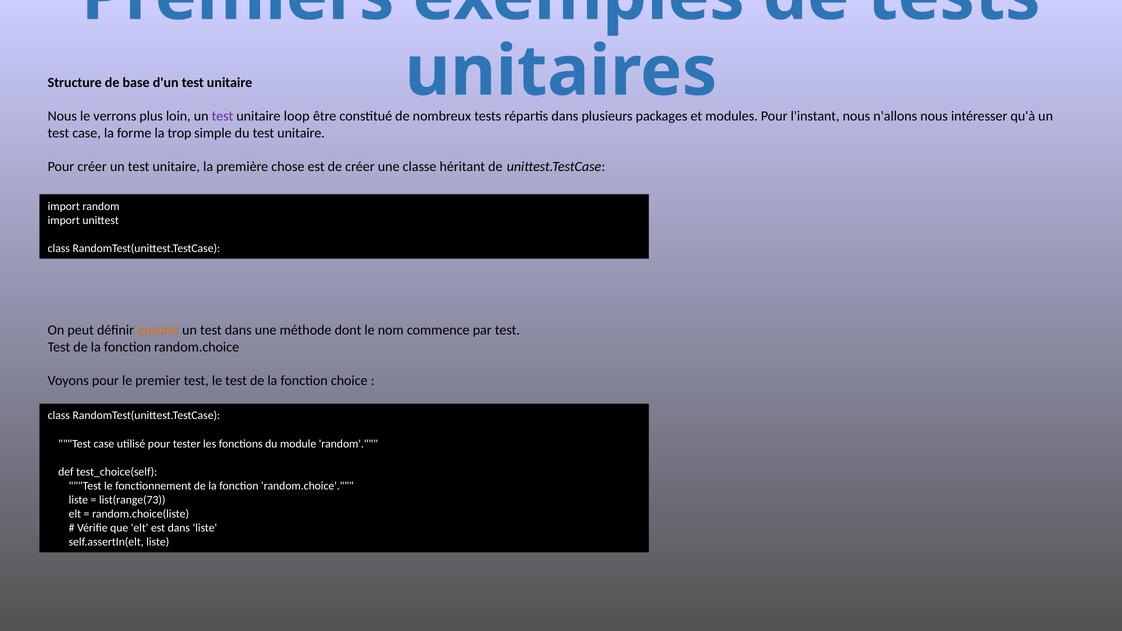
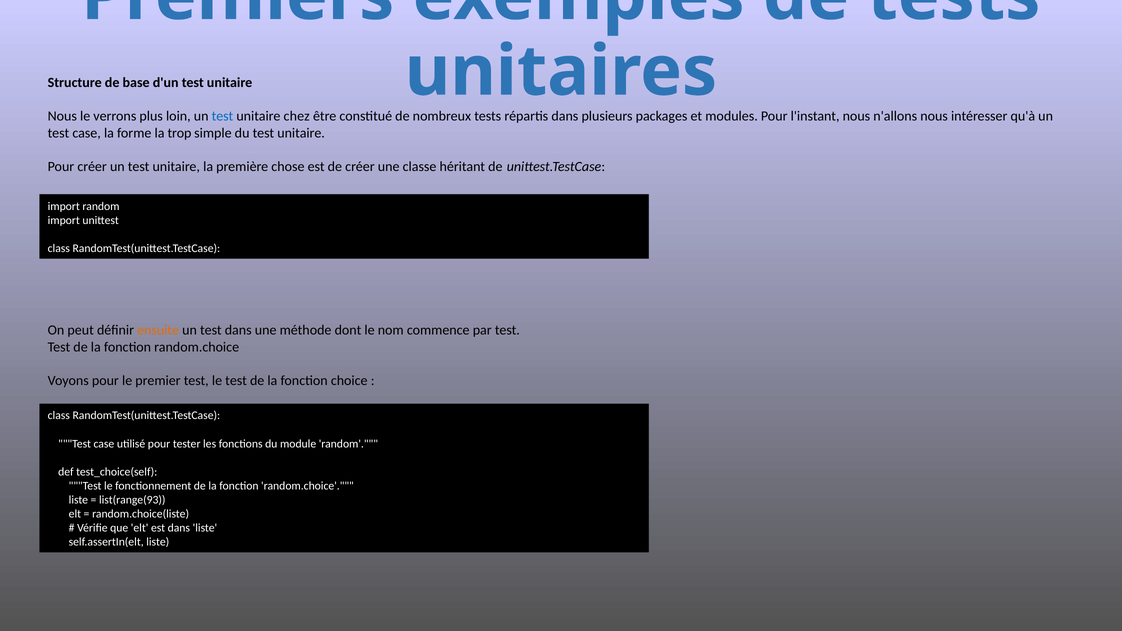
test at (223, 116) colour: purple -> blue
loop: loop -> chez
list(range(73: list(range(73 -> list(range(93
